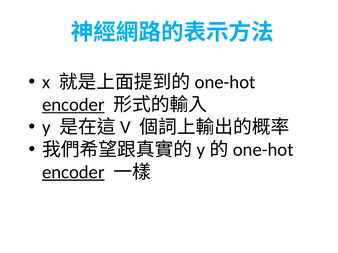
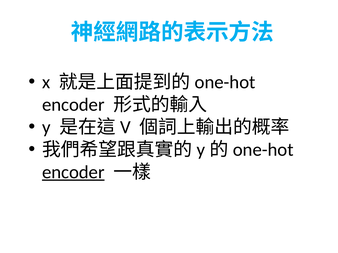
encoder at (73, 105) underline: present -> none
